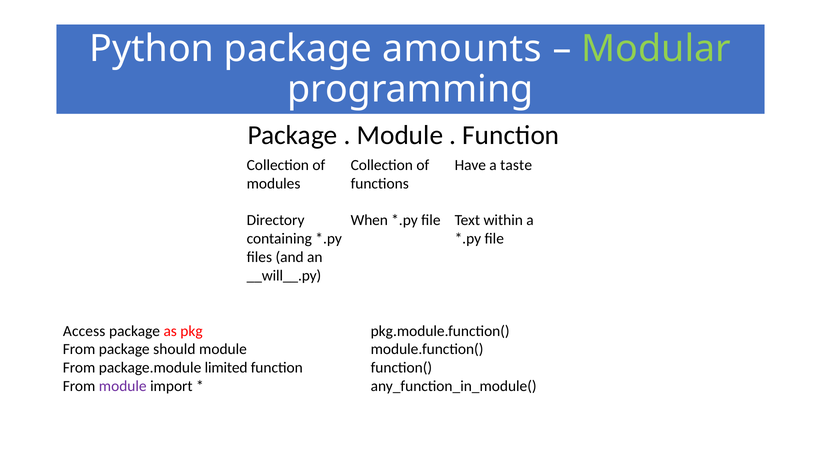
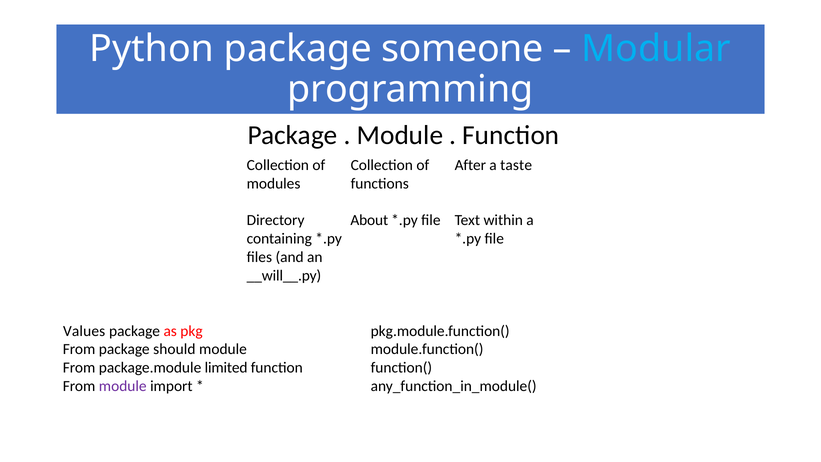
amounts: amounts -> someone
Modular colour: light green -> light blue
Have: Have -> After
When: When -> About
Access: Access -> Values
